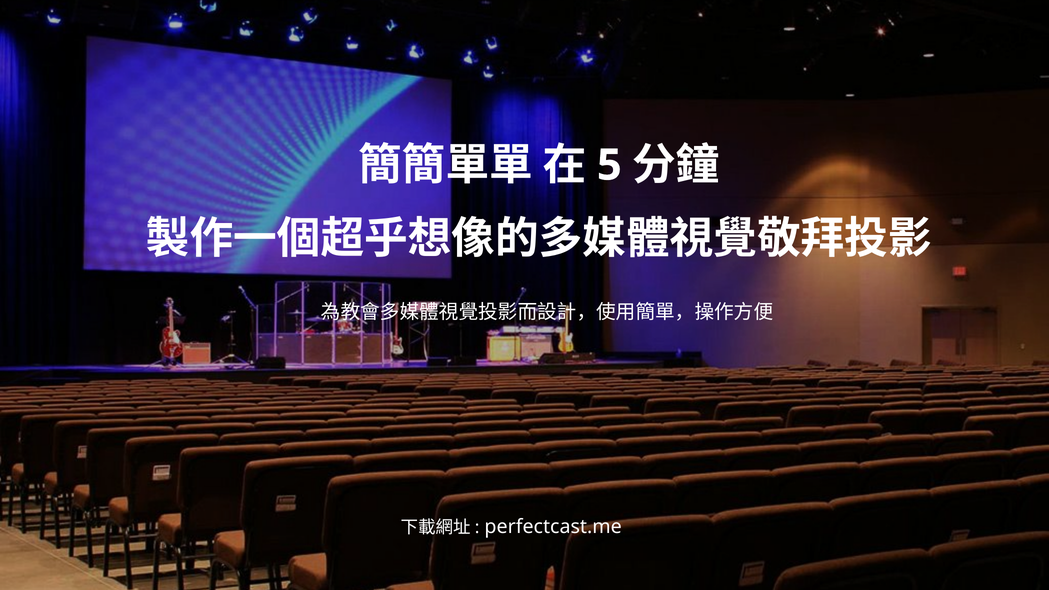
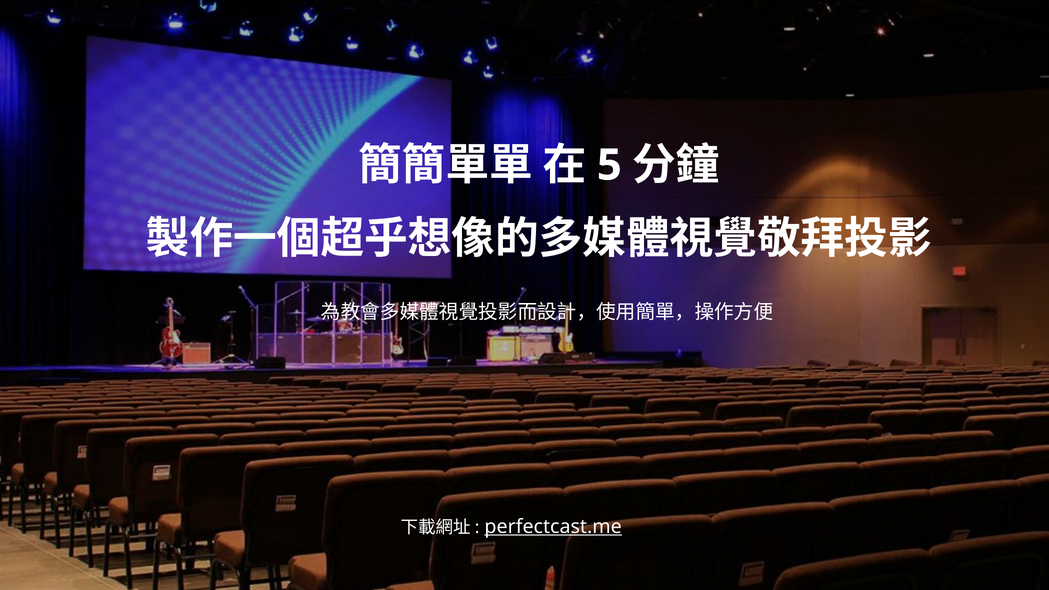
perfectcast.me underline: none -> present
